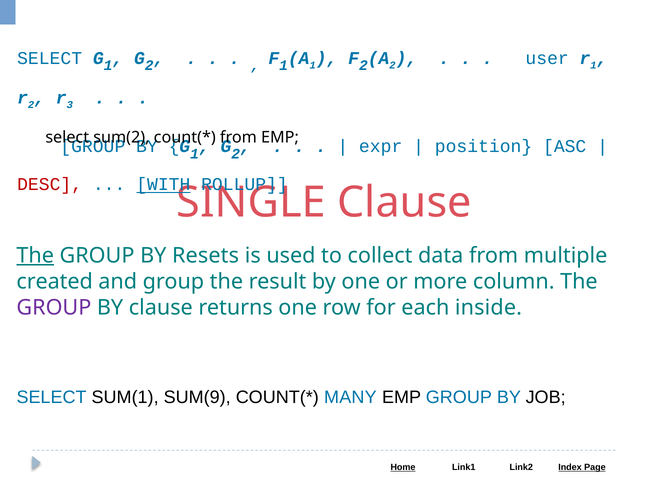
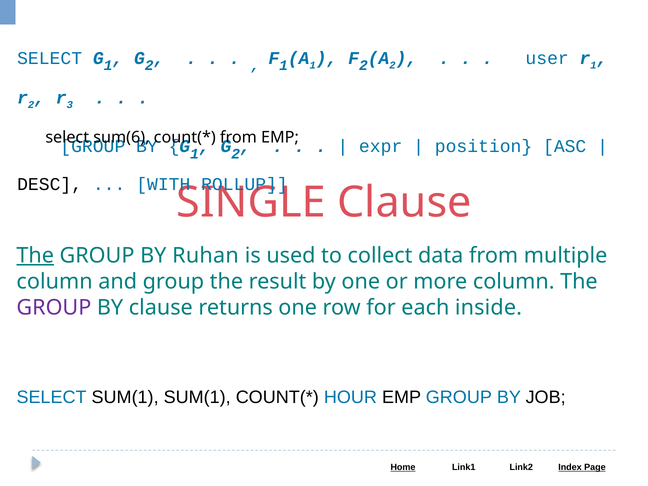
sum(2: sum(2 -> sum(6
DESC colour: red -> black
WITH underline: present -> none
Resets: Resets -> Ruhan
created at (55, 282): created -> column
SUM(1 SUM(9: SUM(9 -> SUM(1
MANY: MANY -> HOUR
